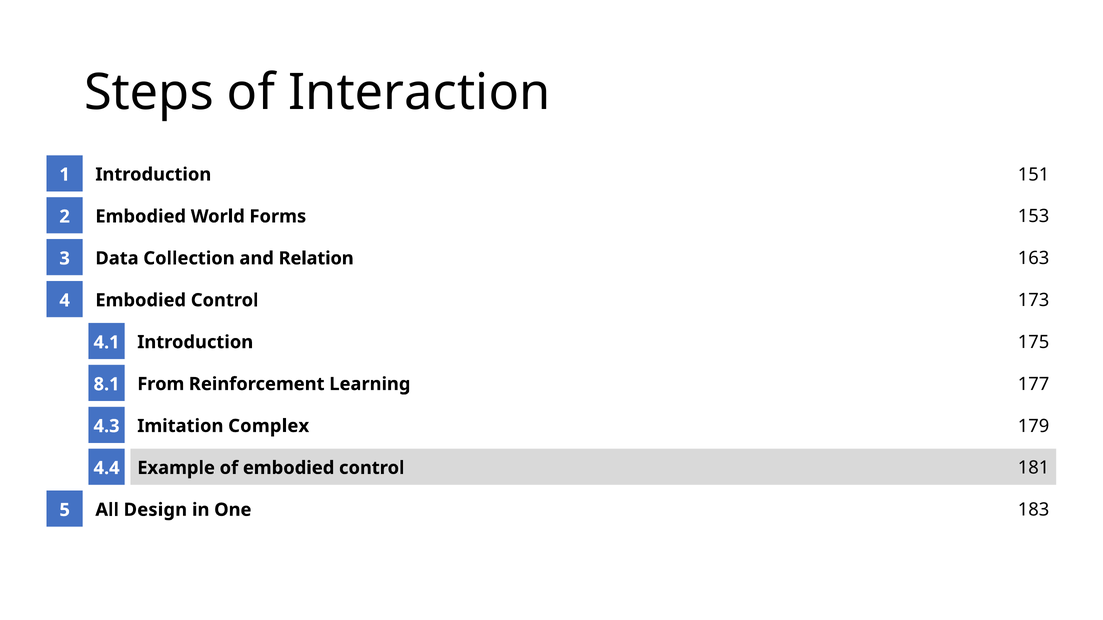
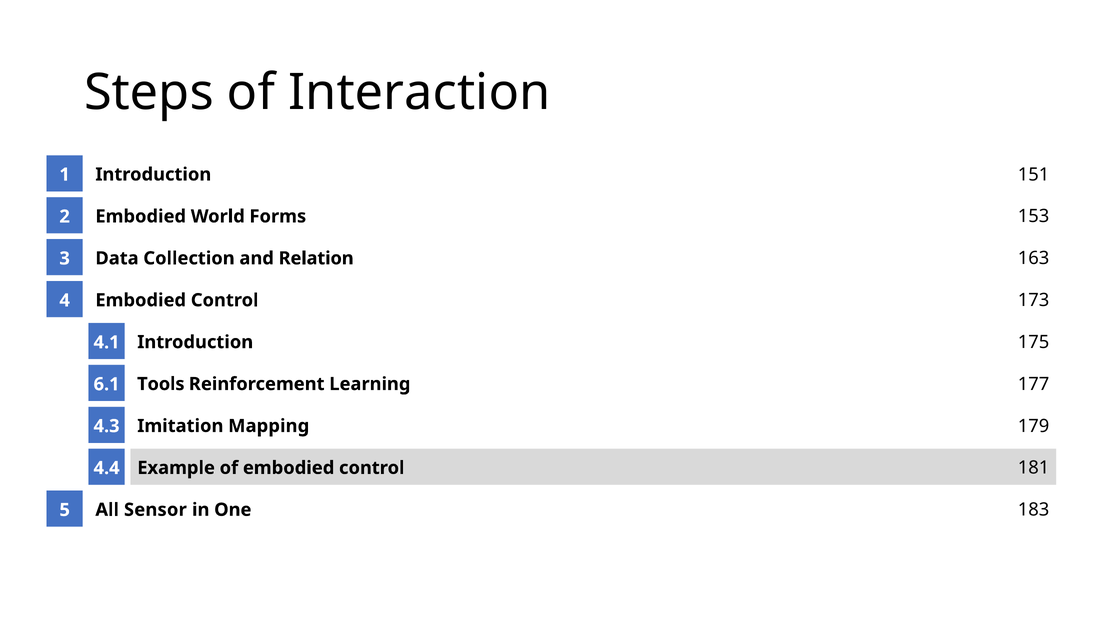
From: From -> Tools
8.1: 8.1 -> 6.1
Complex: Complex -> Mapping
Design: Design -> Sensor
